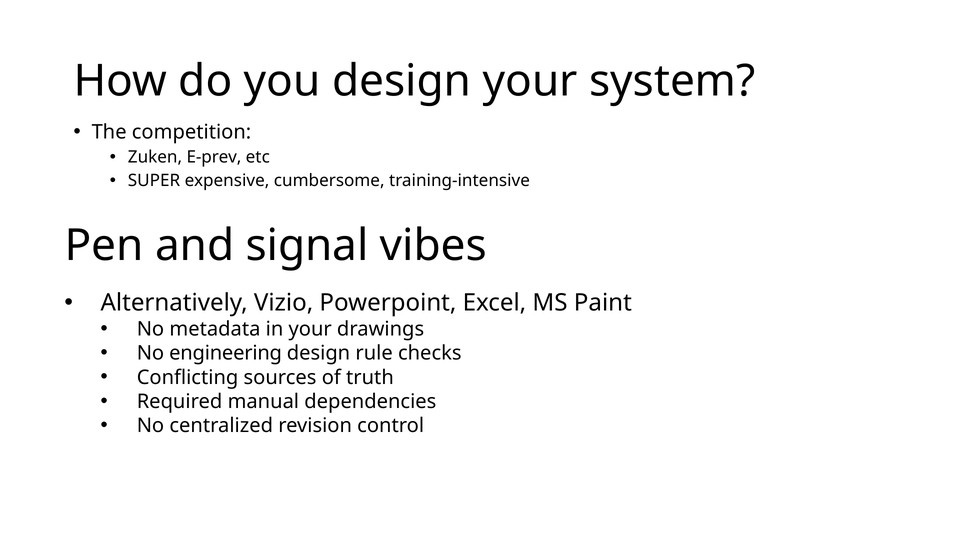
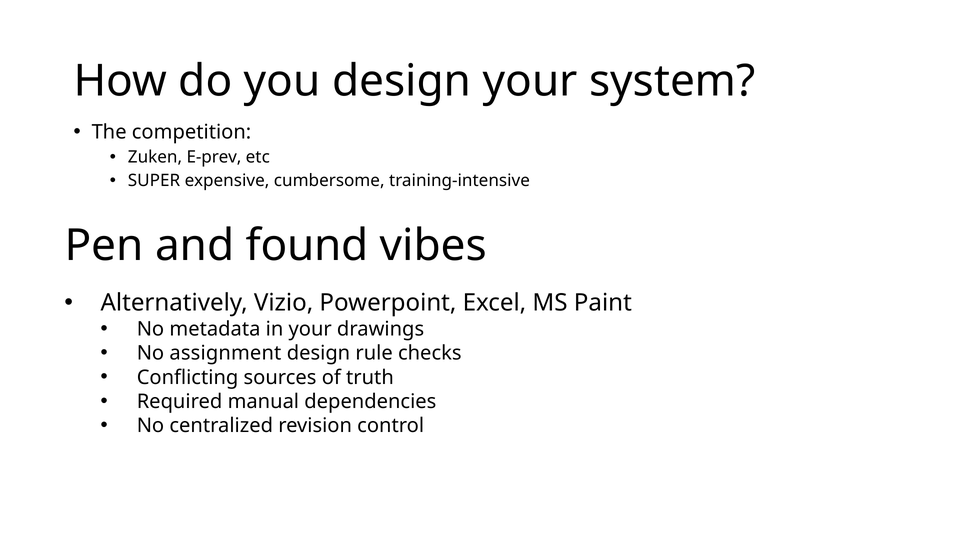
signal: signal -> found
engineering: engineering -> assignment
